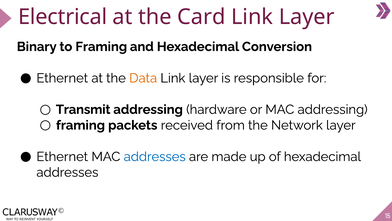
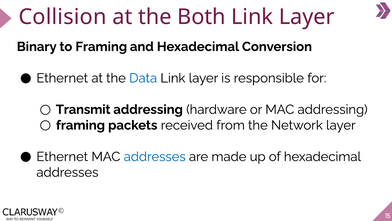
Electrical: Electrical -> Collision
Card: Card -> Both
Data colour: orange -> blue
